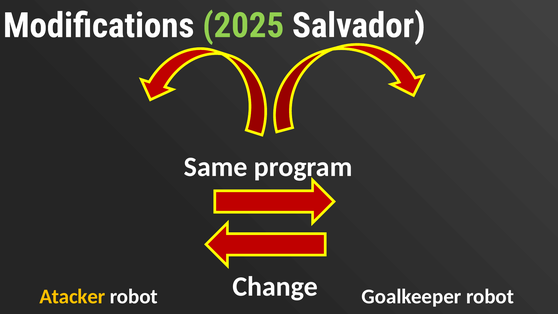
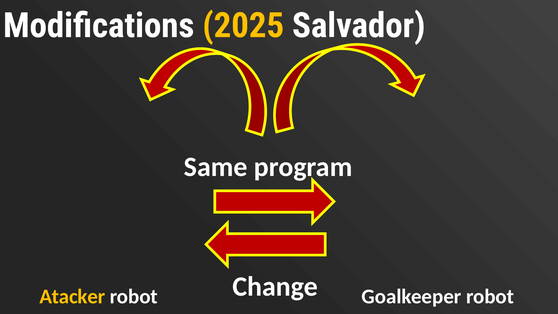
2025 colour: light green -> yellow
